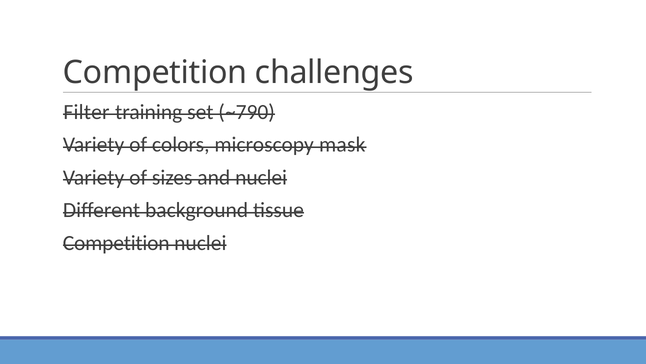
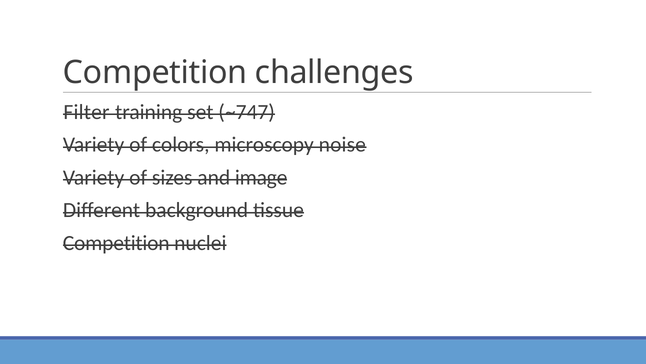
~790: ~790 -> ~747
mask: mask -> noise
and nuclei: nuclei -> image
